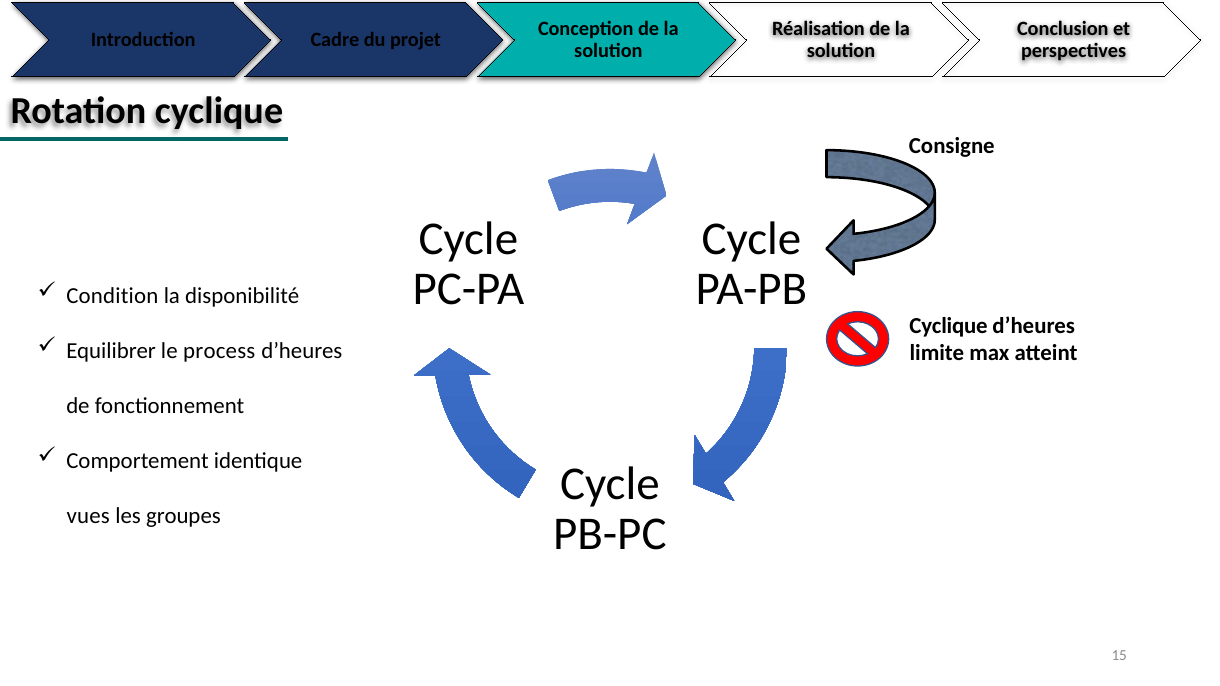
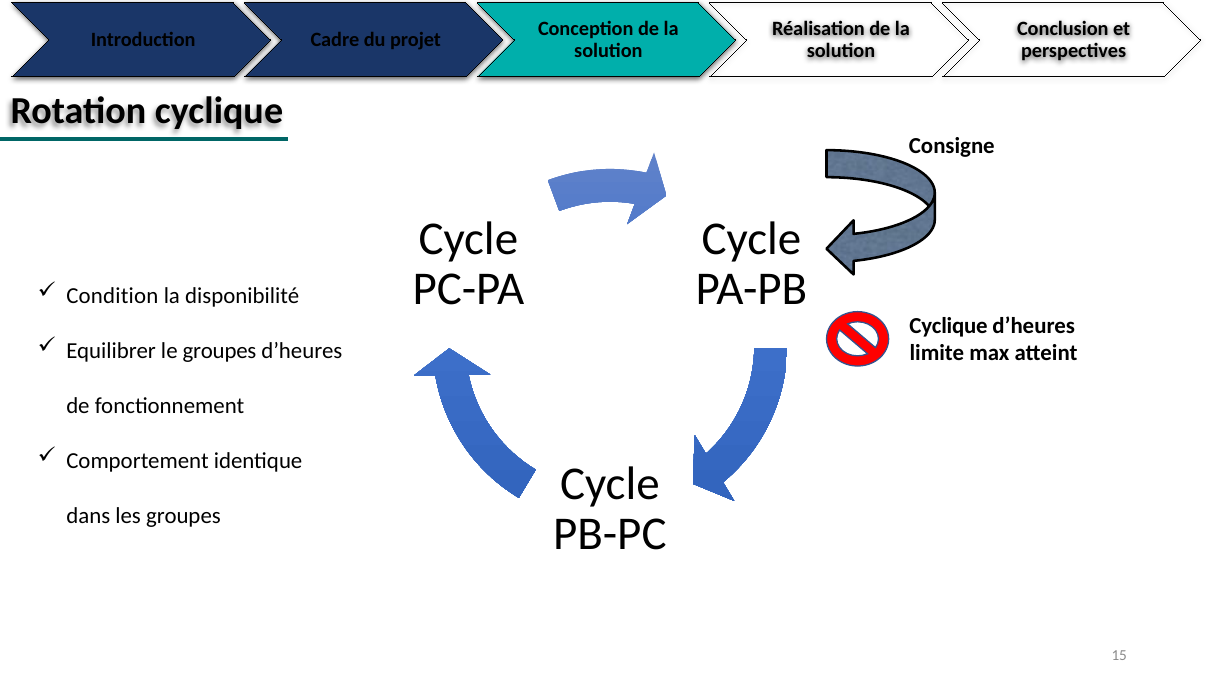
le process: process -> groupes
vues: vues -> dans
